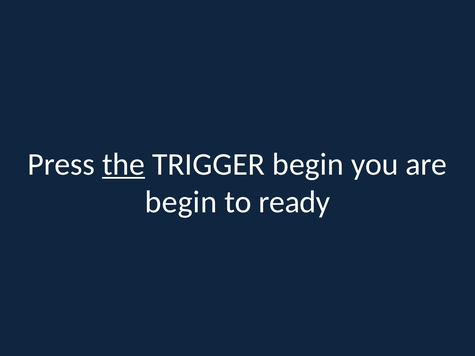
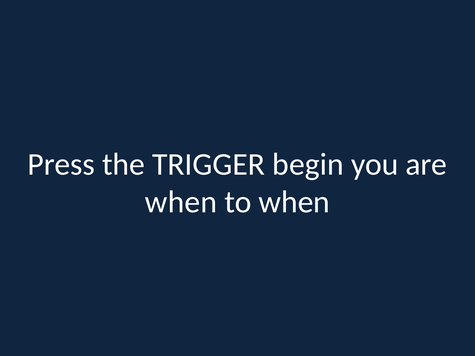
the underline: present -> none
begin at (181, 202): begin -> when
to ready: ready -> when
